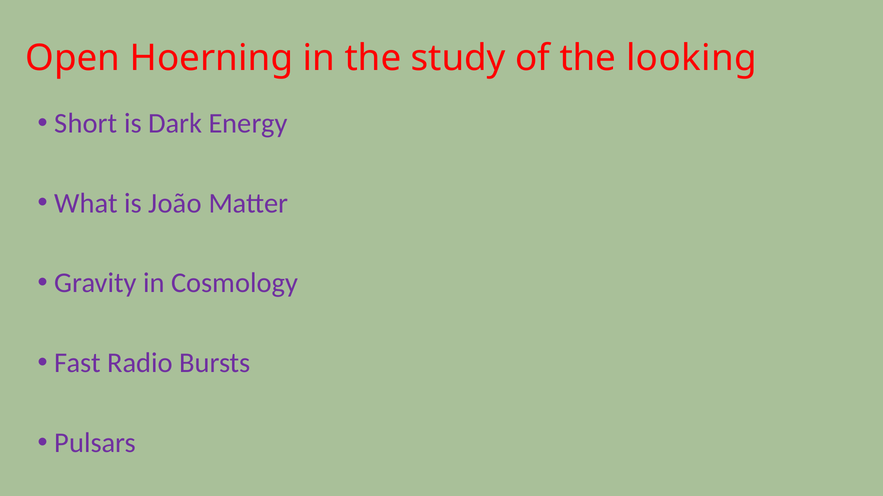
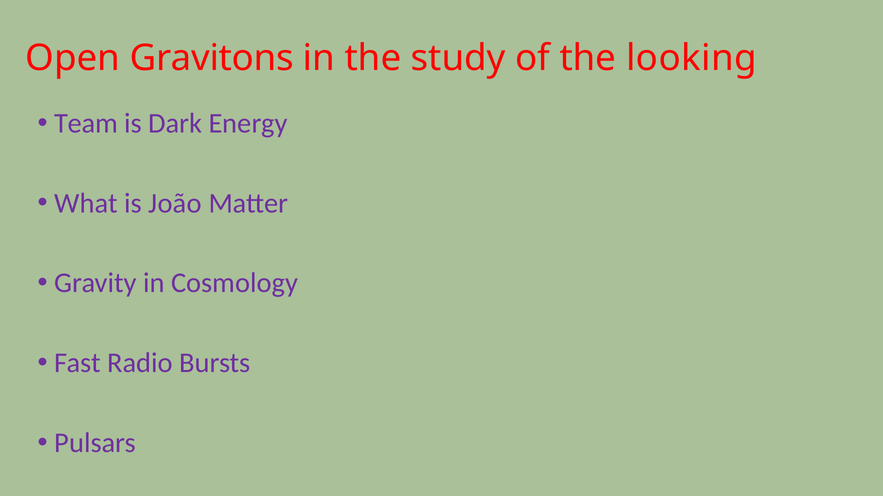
Hoerning: Hoerning -> Gravitons
Short: Short -> Team
